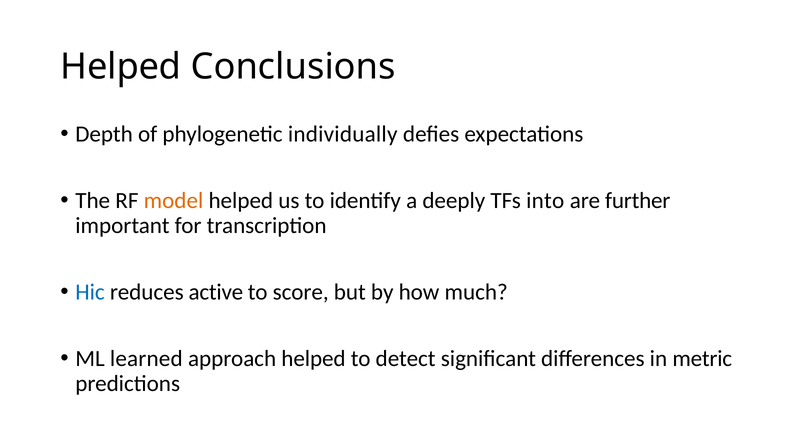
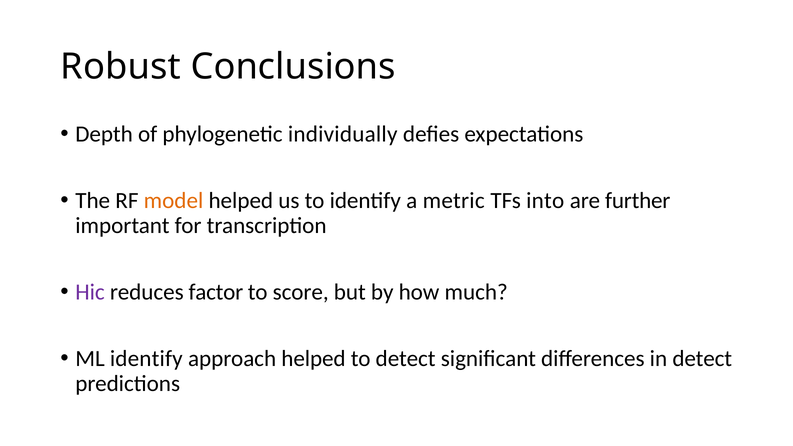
Helped at (121, 67): Helped -> Robust
deeply: deeply -> metric
Hic colour: blue -> purple
active: active -> factor
ML learned: learned -> identify
in metric: metric -> detect
